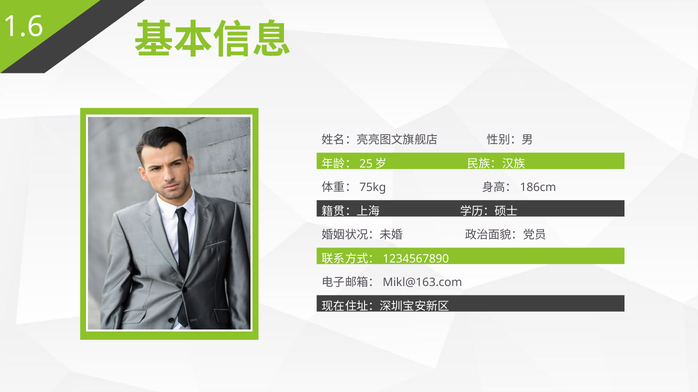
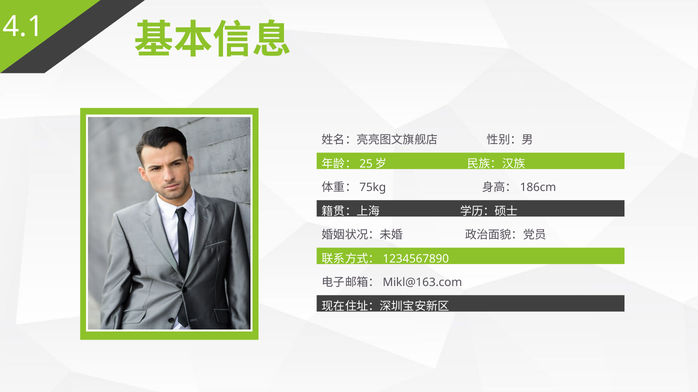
1.6: 1.6 -> 4.1
